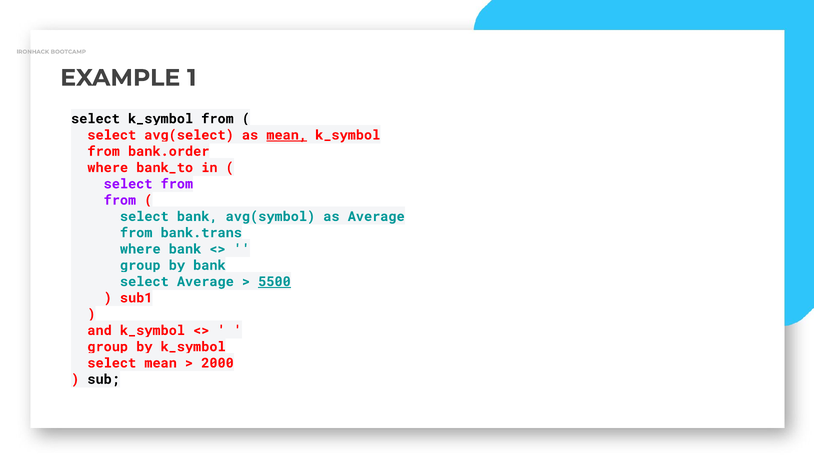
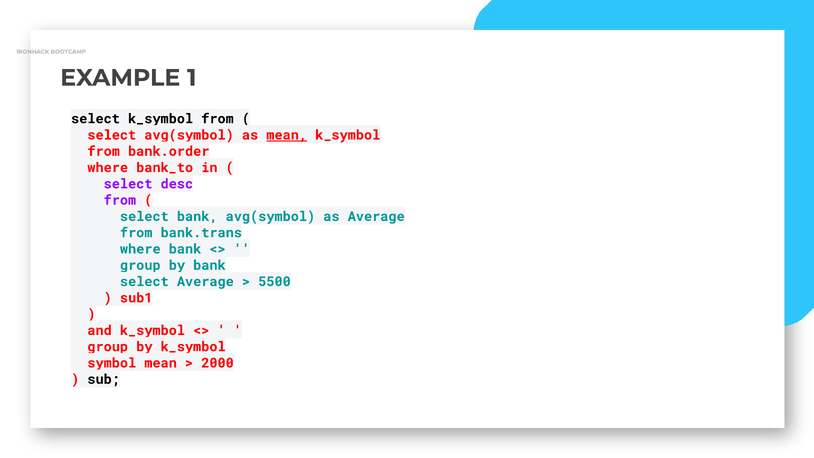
avg(select at (189, 135): avg(select -> avg(symbol
from at (177, 184): from -> desc
5500 underline: present -> none
select at (112, 363): select -> symbol
